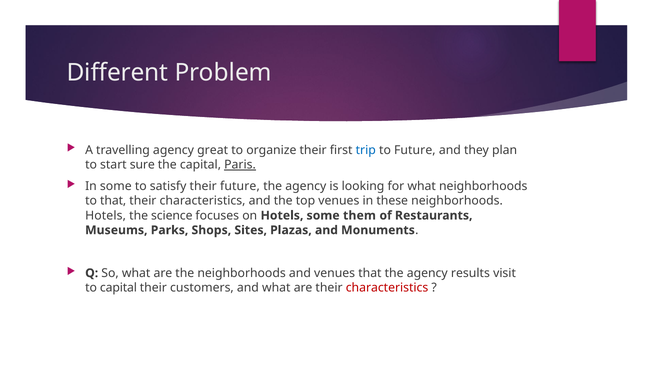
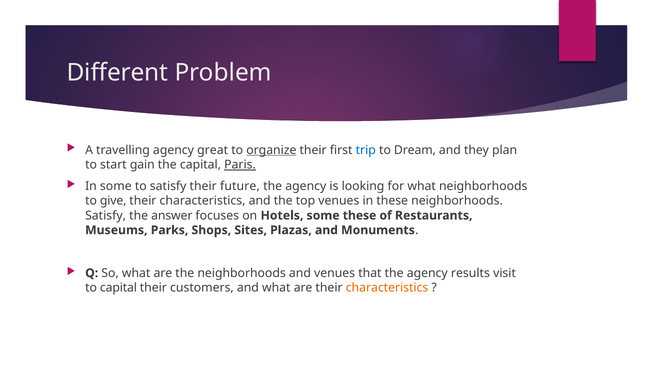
organize underline: none -> present
to Future: Future -> Dream
sure: sure -> gain
to that: that -> give
Hotels at (106, 216): Hotels -> Satisfy
science: science -> answer
some them: them -> these
characteristics at (387, 288) colour: red -> orange
